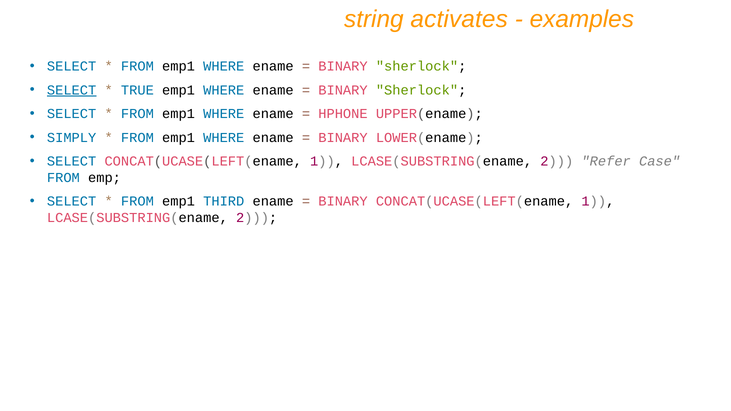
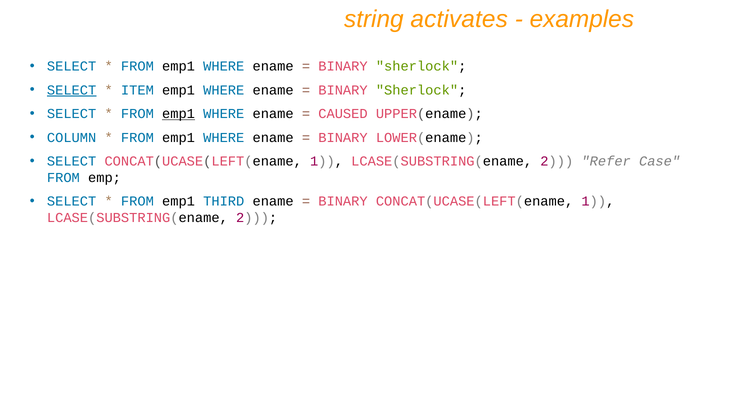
TRUE: TRUE -> ITEM
emp1 at (179, 114) underline: none -> present
HPHONE: HPHONE -> CAUSED
SIMPLY: SIMPLY -> COLUMN
